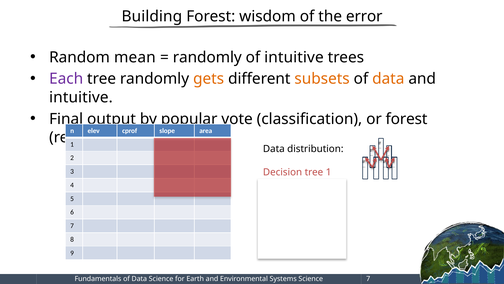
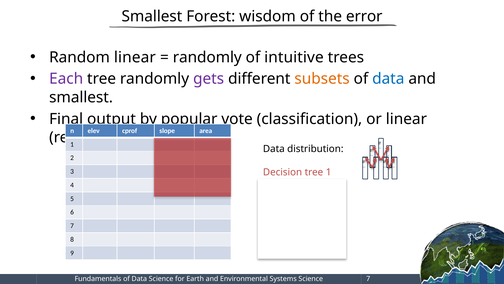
Building at (152, 16): Building -> Smallest
Random mean: mean -> linear
gets colour: orange -> purple
data at (388, 79) colour: orange -> blue
intuitive at (81, 97): intuitive -> smallest
or forest: forest -> linear
